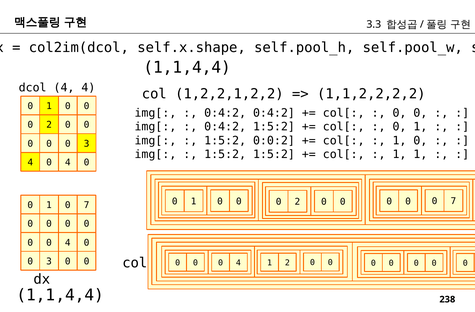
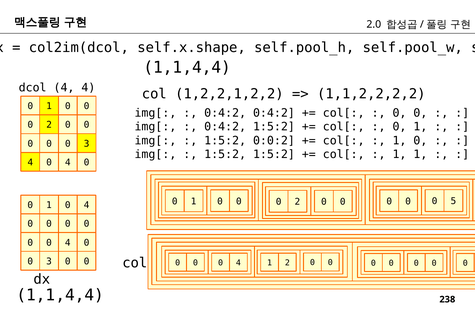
3.3: 3.3 -> 2.0
0 0 7: 7 -> 5
1 0 7: 7 -> 4
